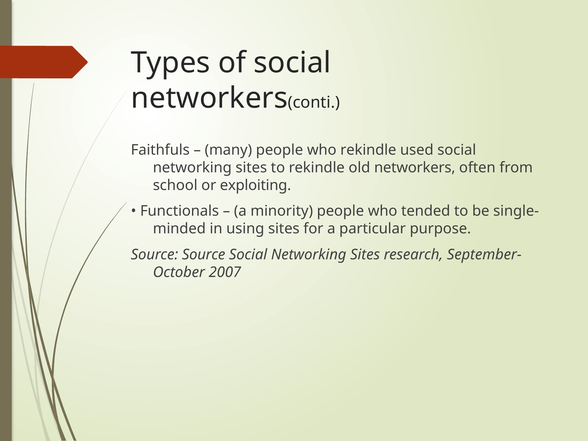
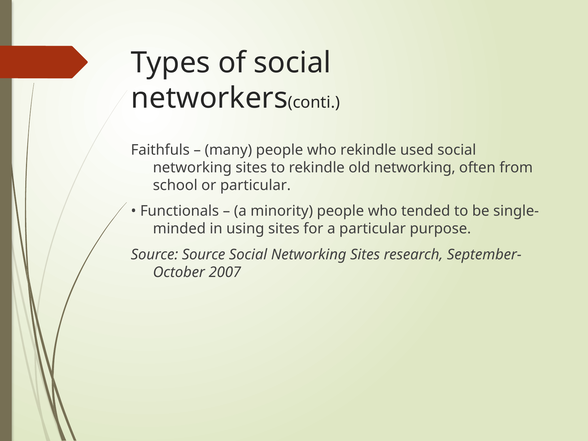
old networkers: networkers -> networking
or exploiting: exploiting -> particular
